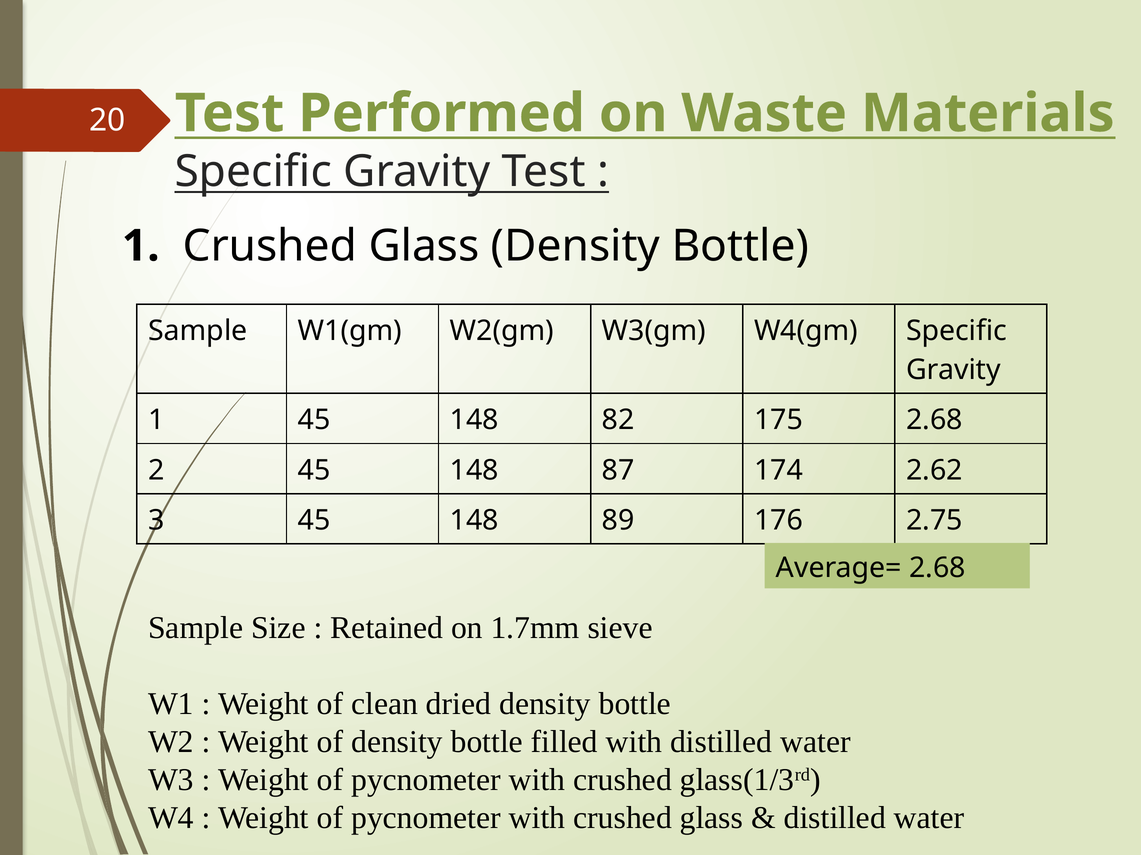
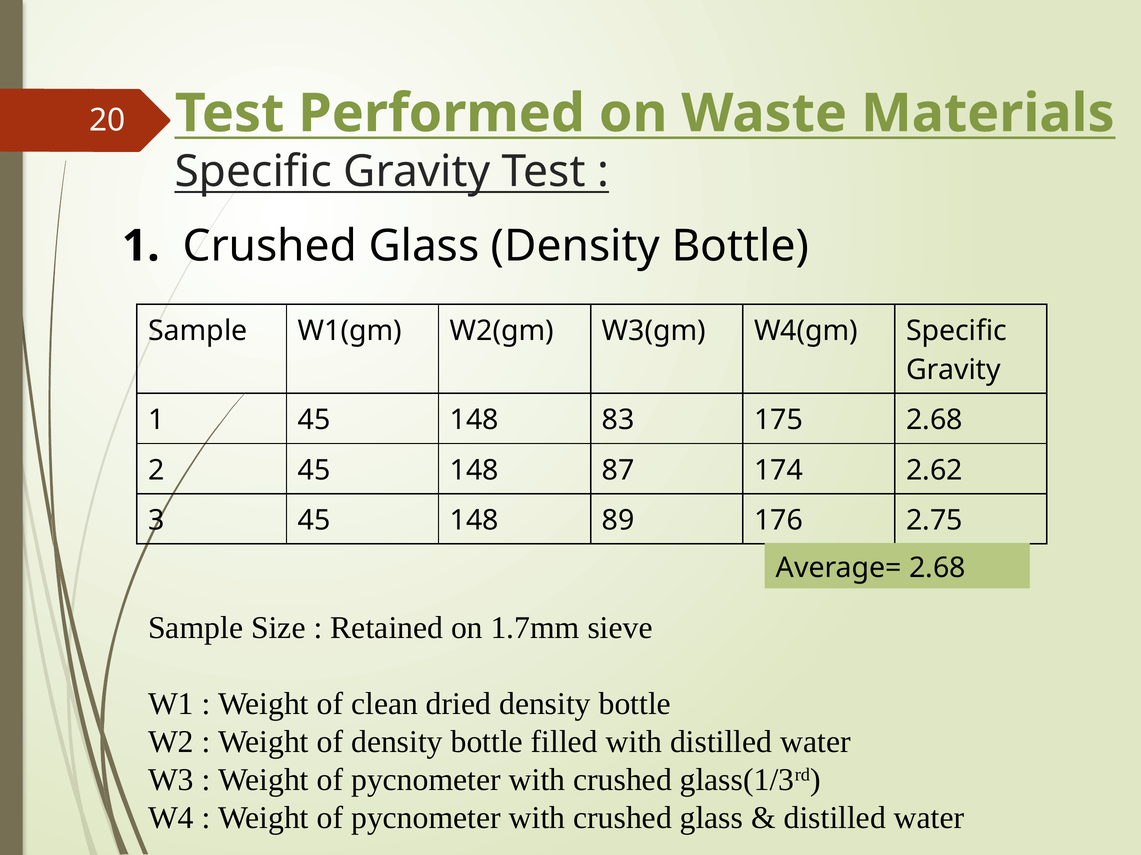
82: 82 -> 83
